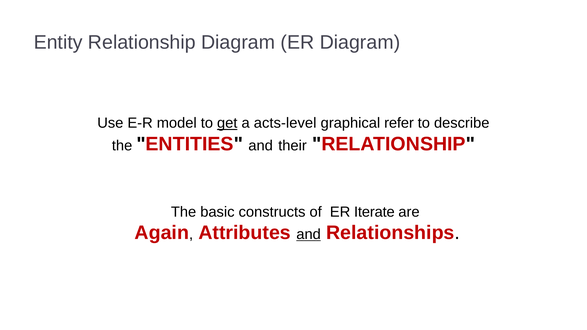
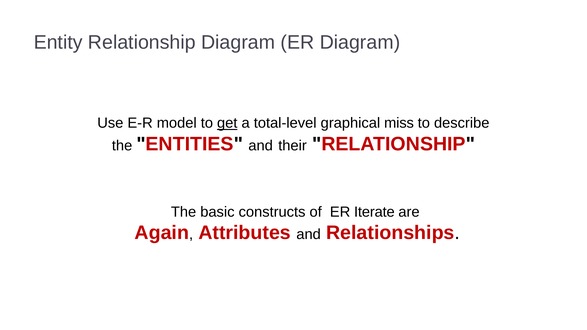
acts-level: acts-level -> total-level
refer: refer -> miss
and at (309, 234) underline: present -> none
